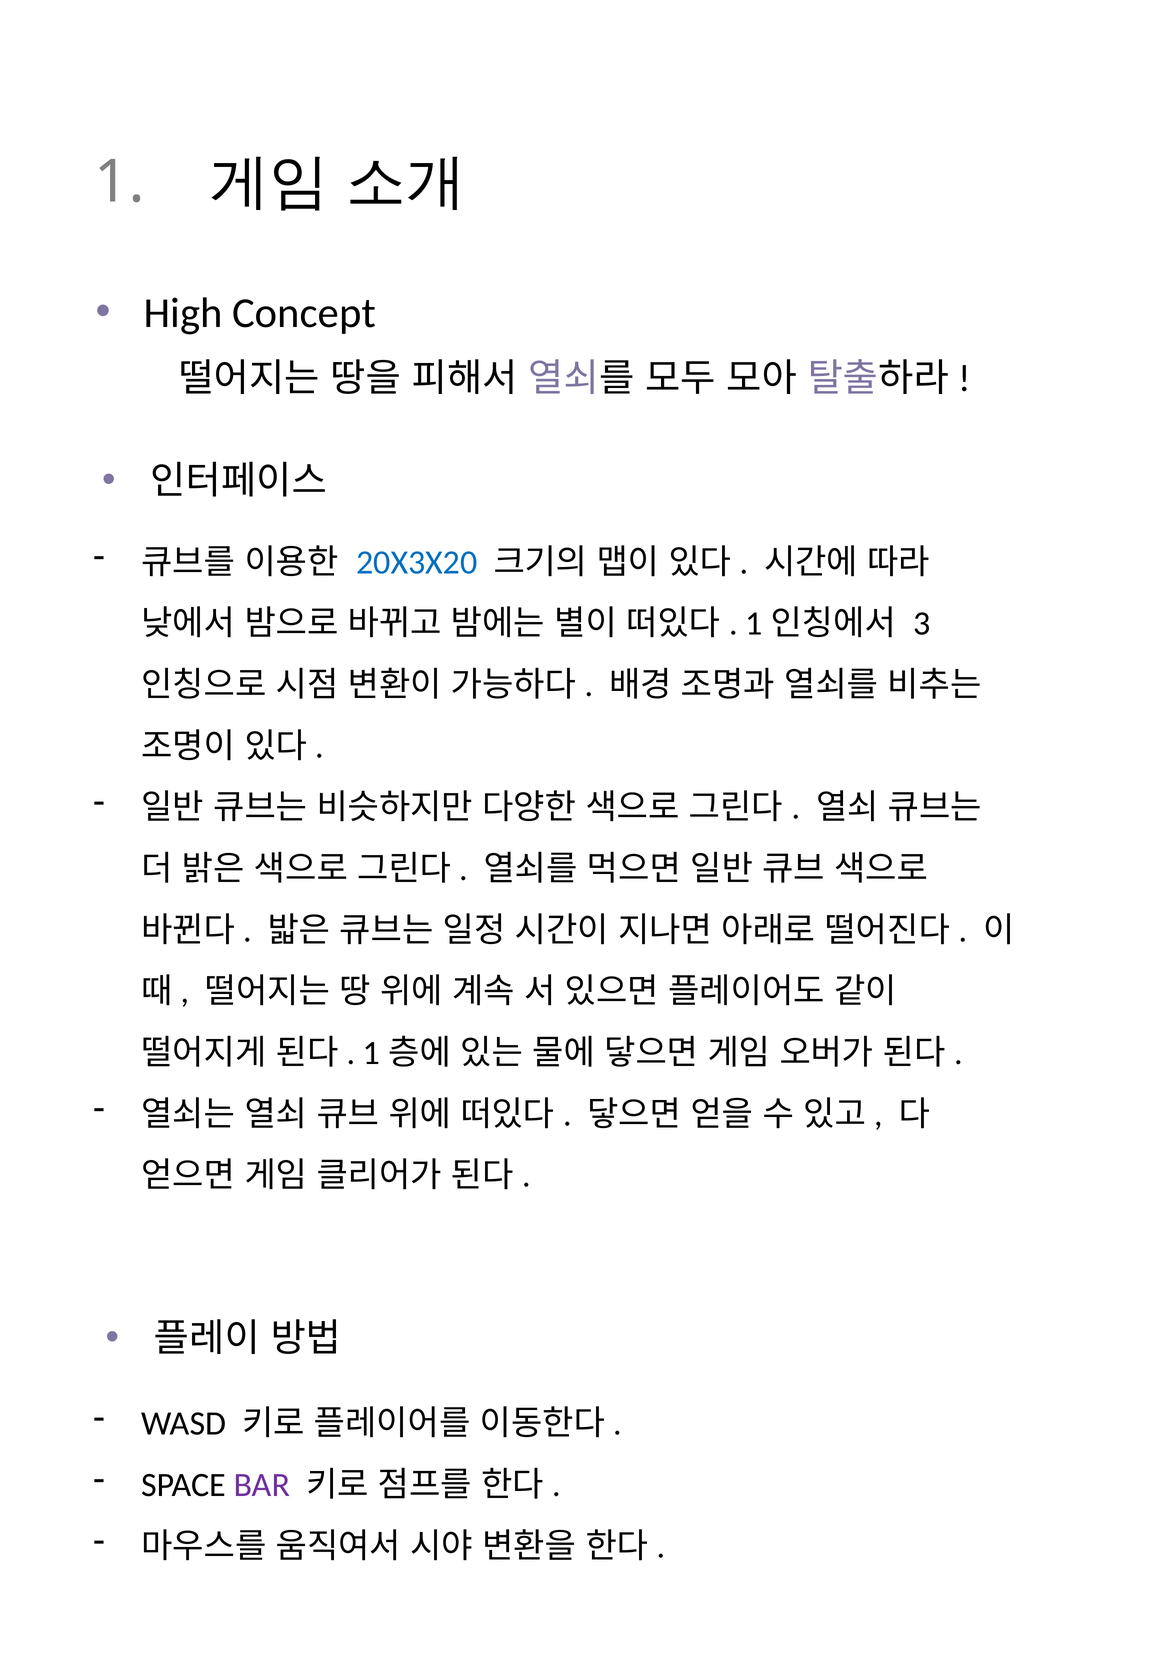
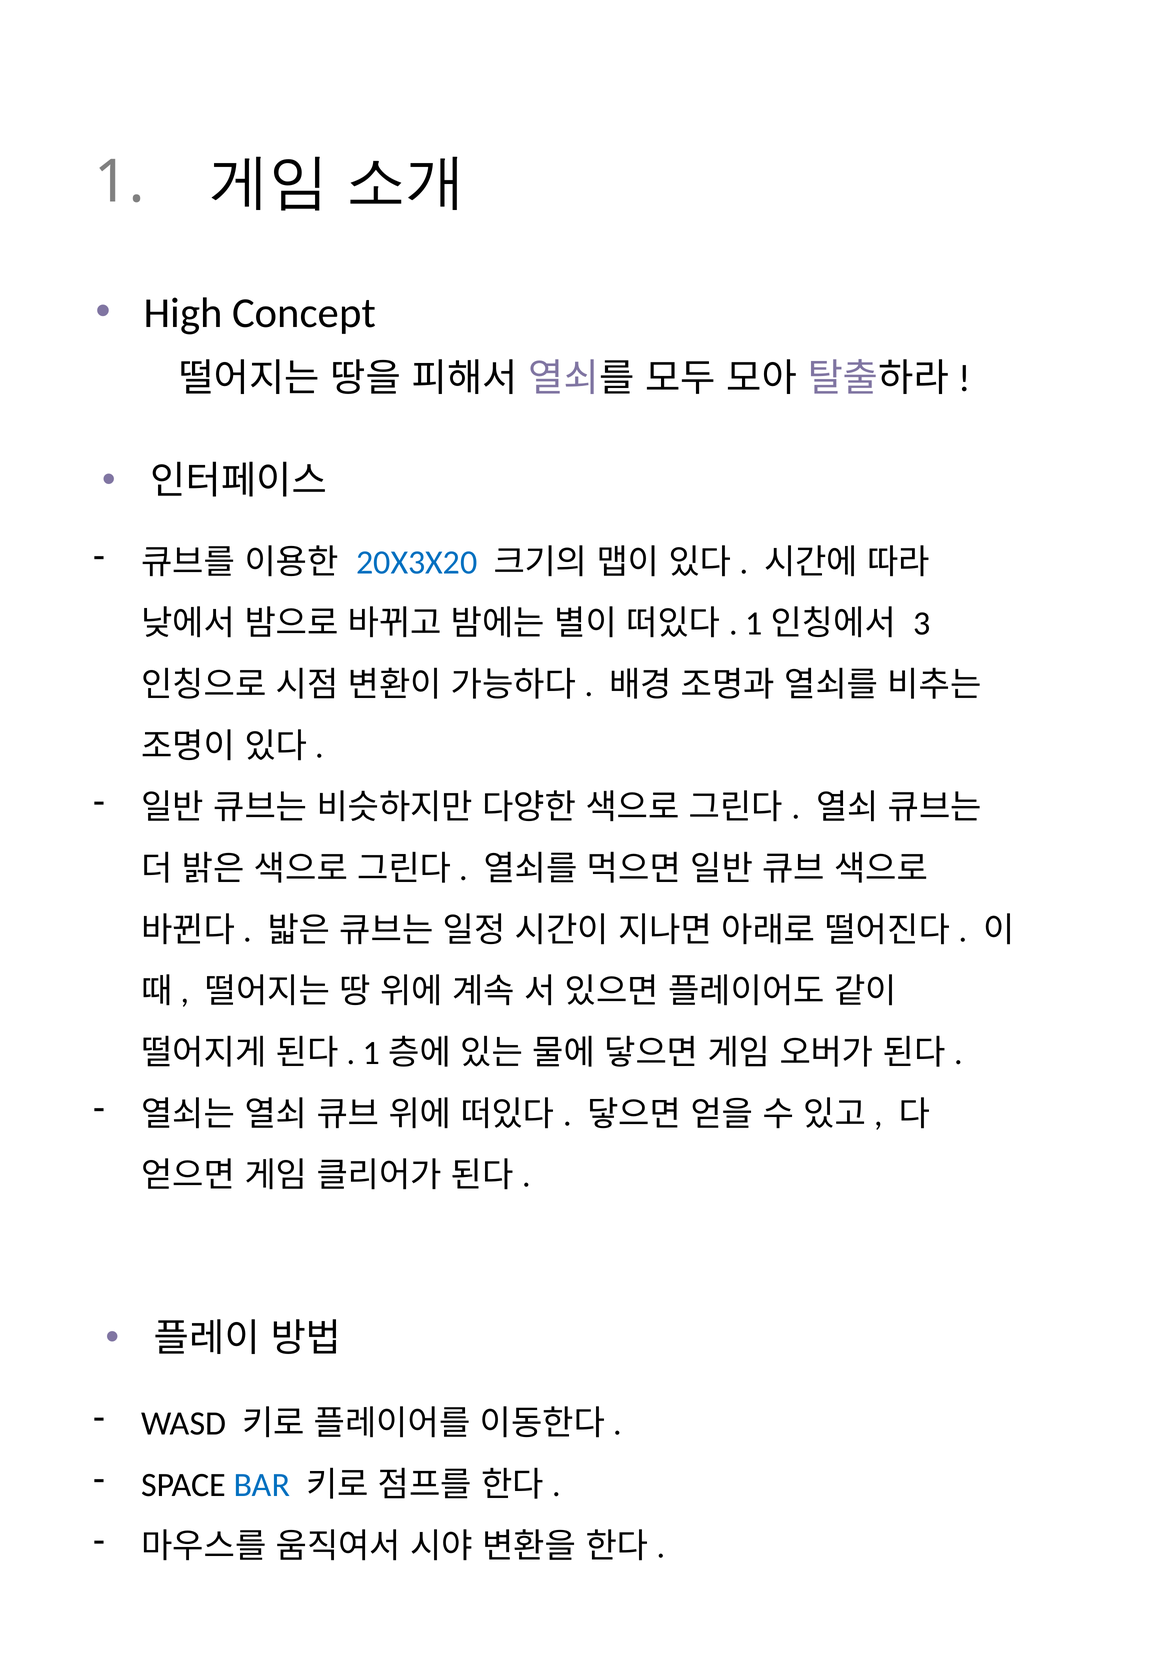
BAR colour: purple -> blue
